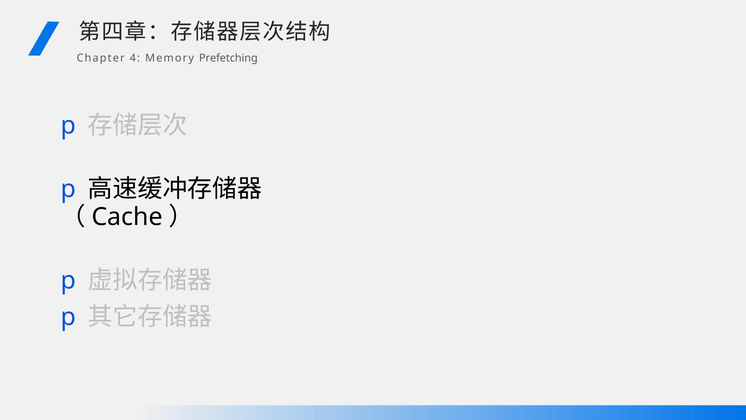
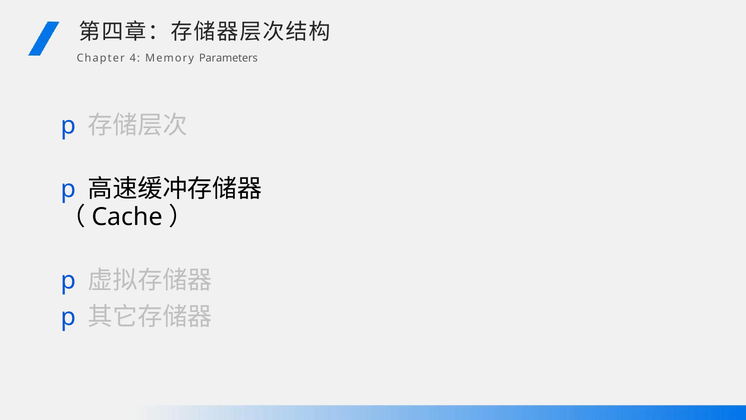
Prefetching: Prefetching -> Parameters
